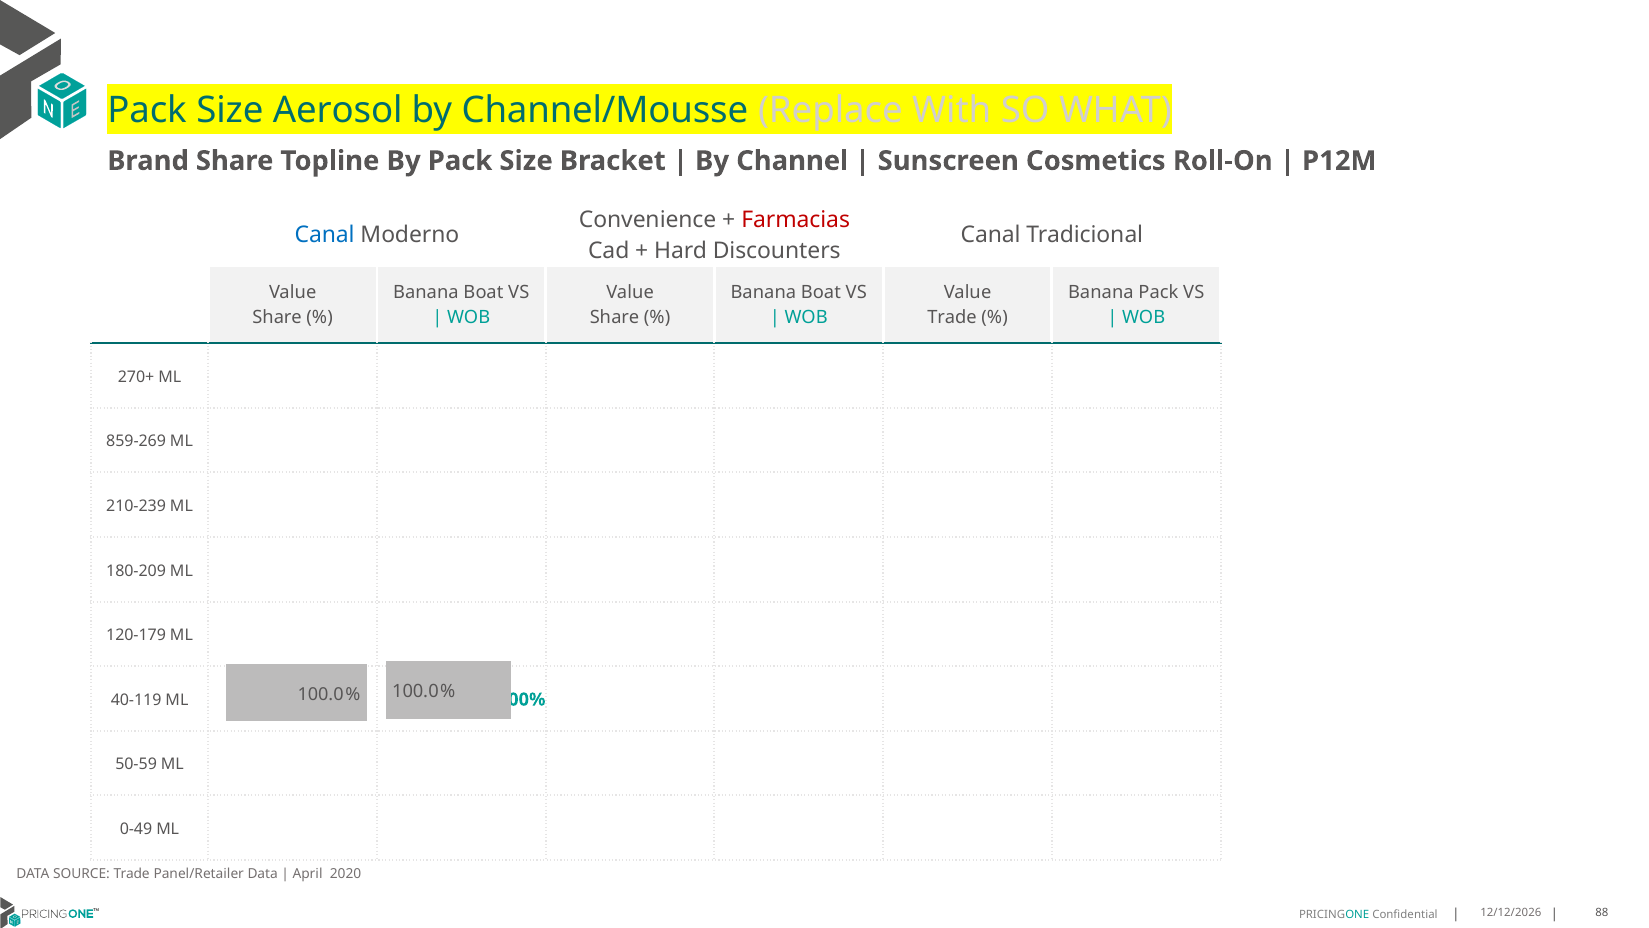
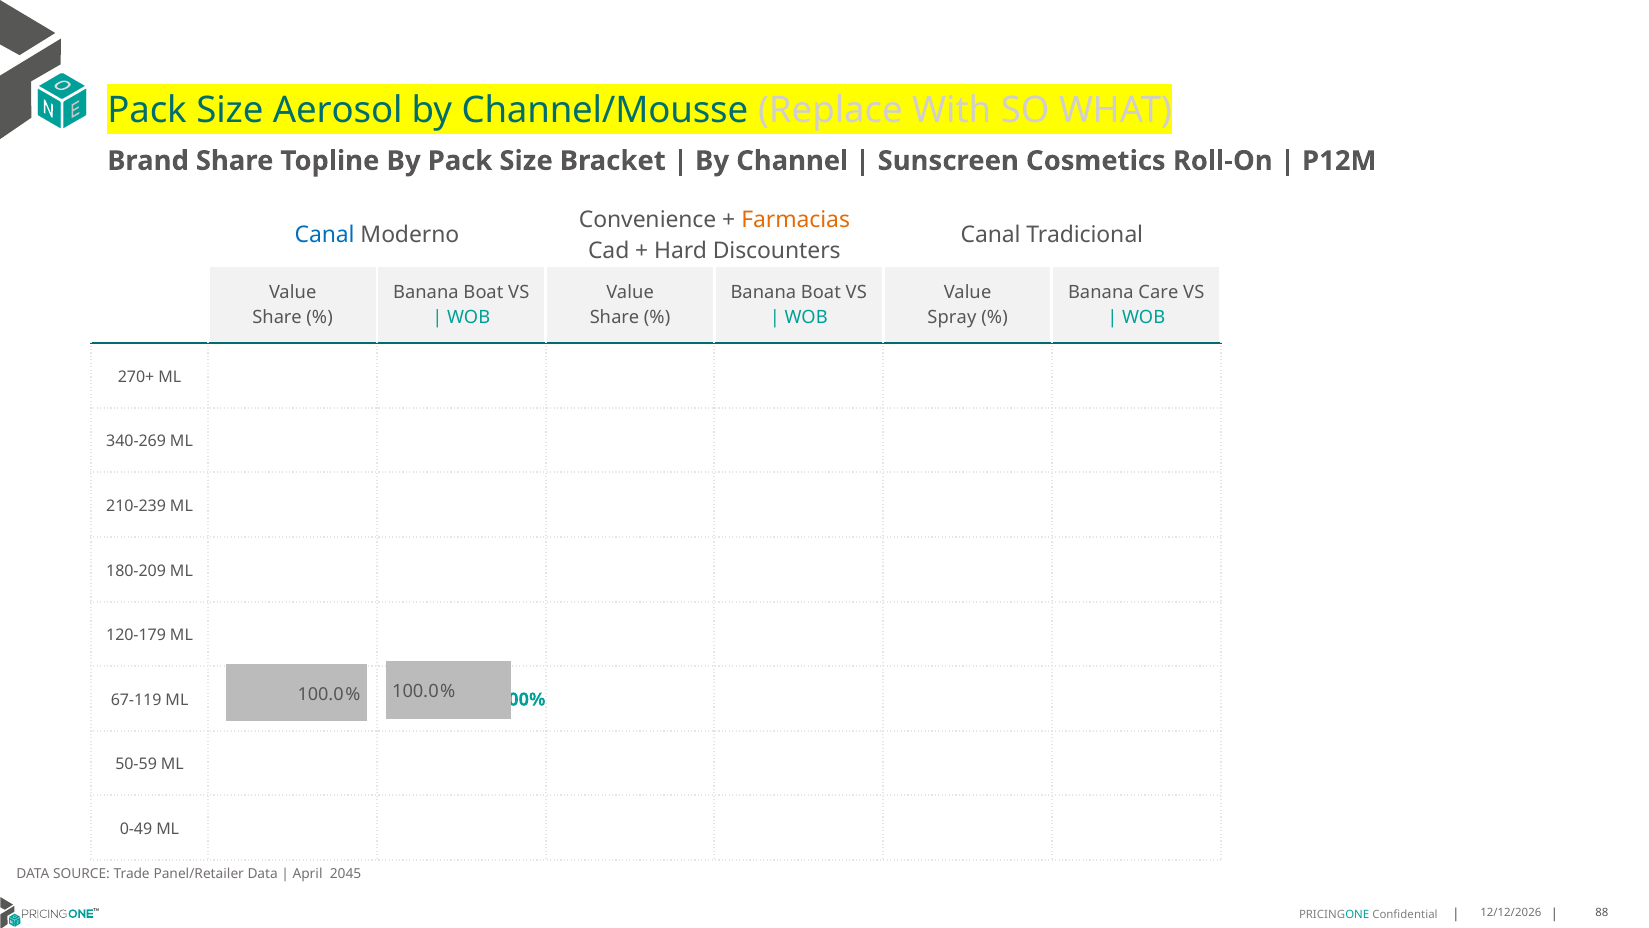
Farmacias colour: red -> orange
Banana Pack: Pack -> Care
Trade at (952, 318): Trade -> Spray
859-269: 859-269 -> 340-269
40-119: 40-119 -> 67-119
2020: 2020 -> 2045
